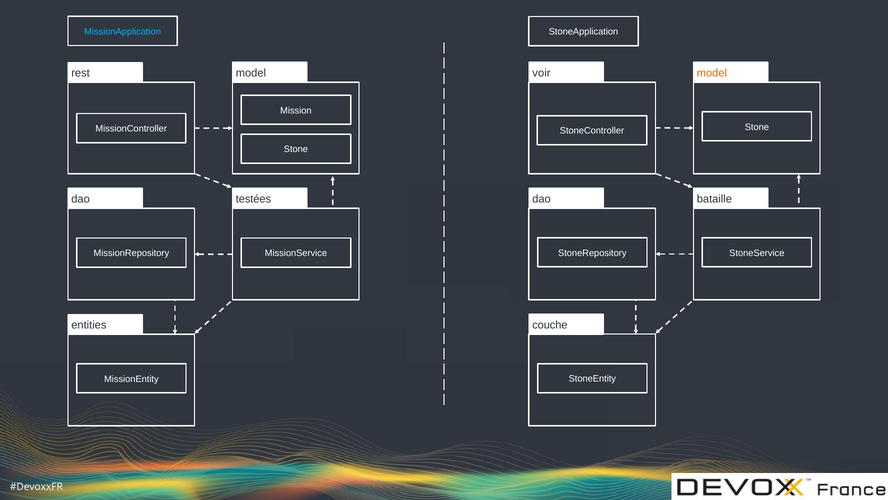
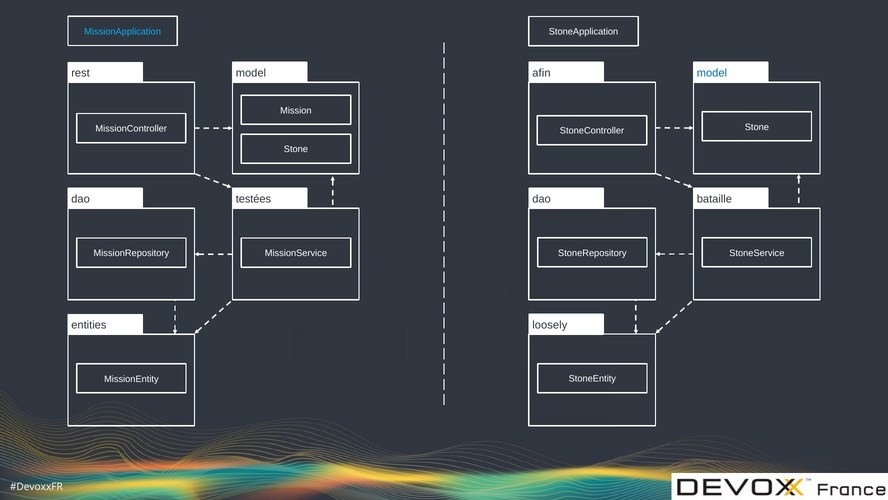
model at (712, 73) colour: orange -> blue
voir: voir -> afin
couche: couche -> loosely
